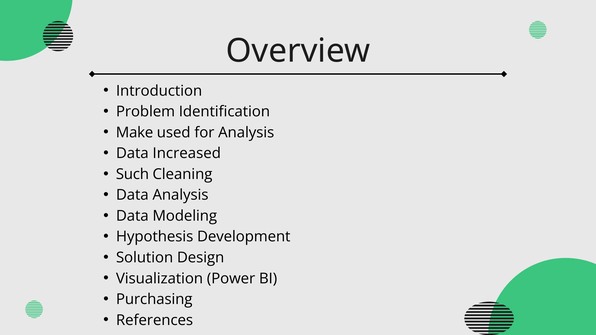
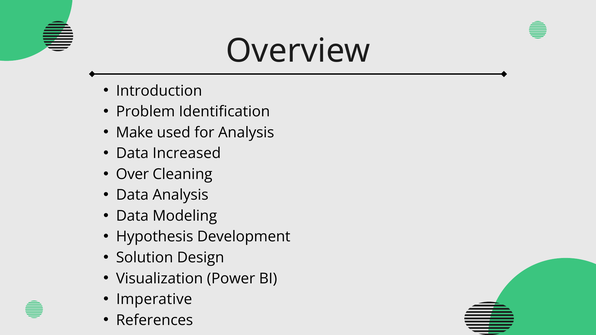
Such: Such -> Over
Purchasing: Purchasing -> Imperative
